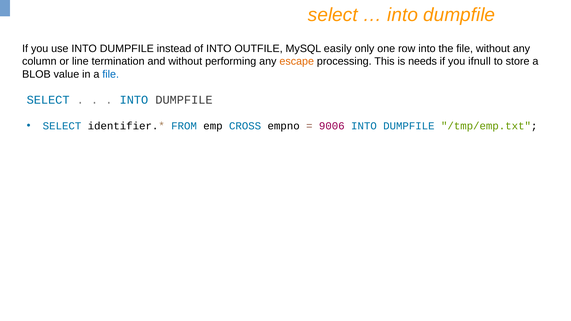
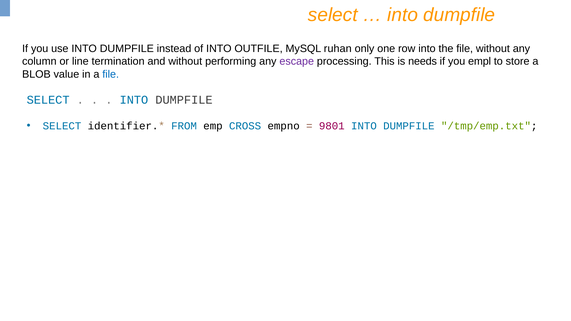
easily: easily -> ruhan
escape colour: orange -> purple
ifnull: ifnull -> empl
9006: 9006 -> 9801
